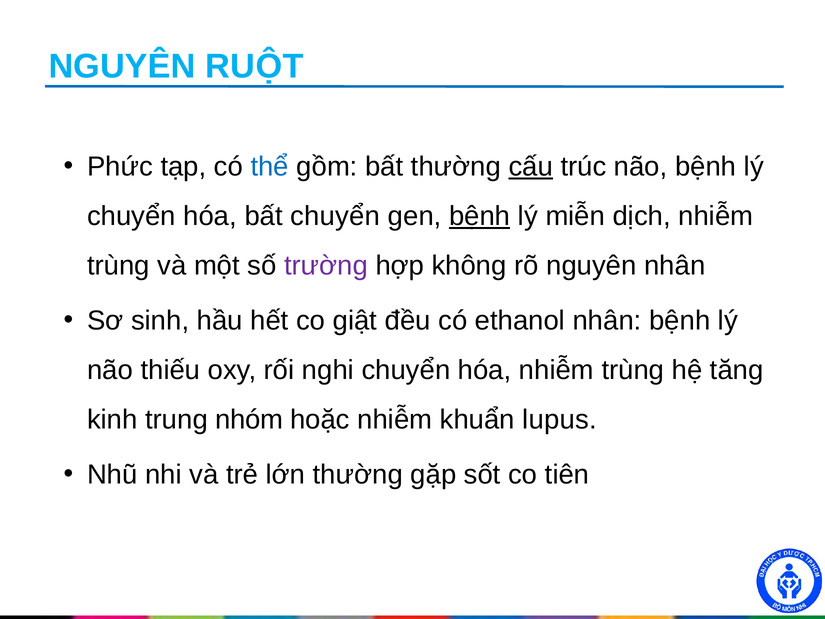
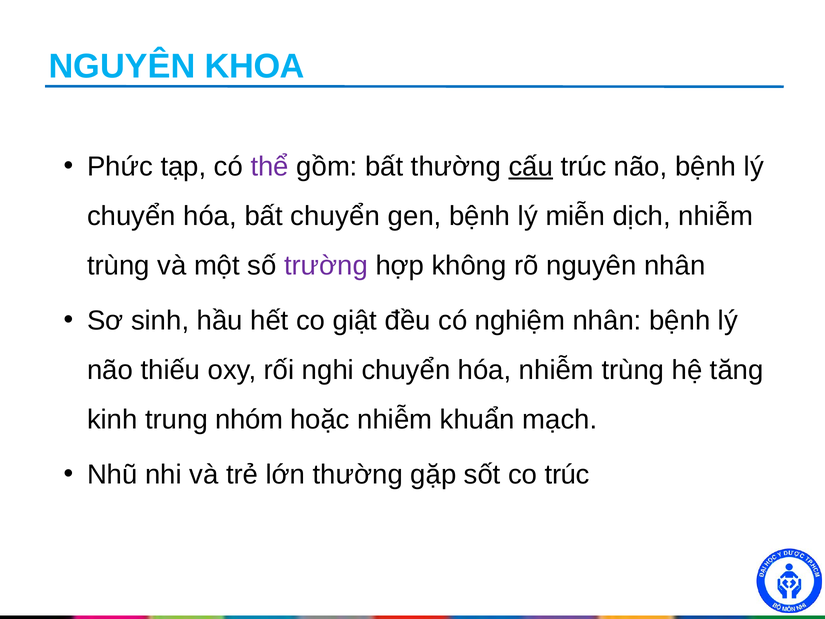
RUỘT: RUỘT -> KHOA
thể colour: blue -> purple
bệnh at (480, 216) underline: present -> none
ethanol: ethanol -> nghiệm
lupus: lupus -> mạch
co tiên: tiên -> trúc
